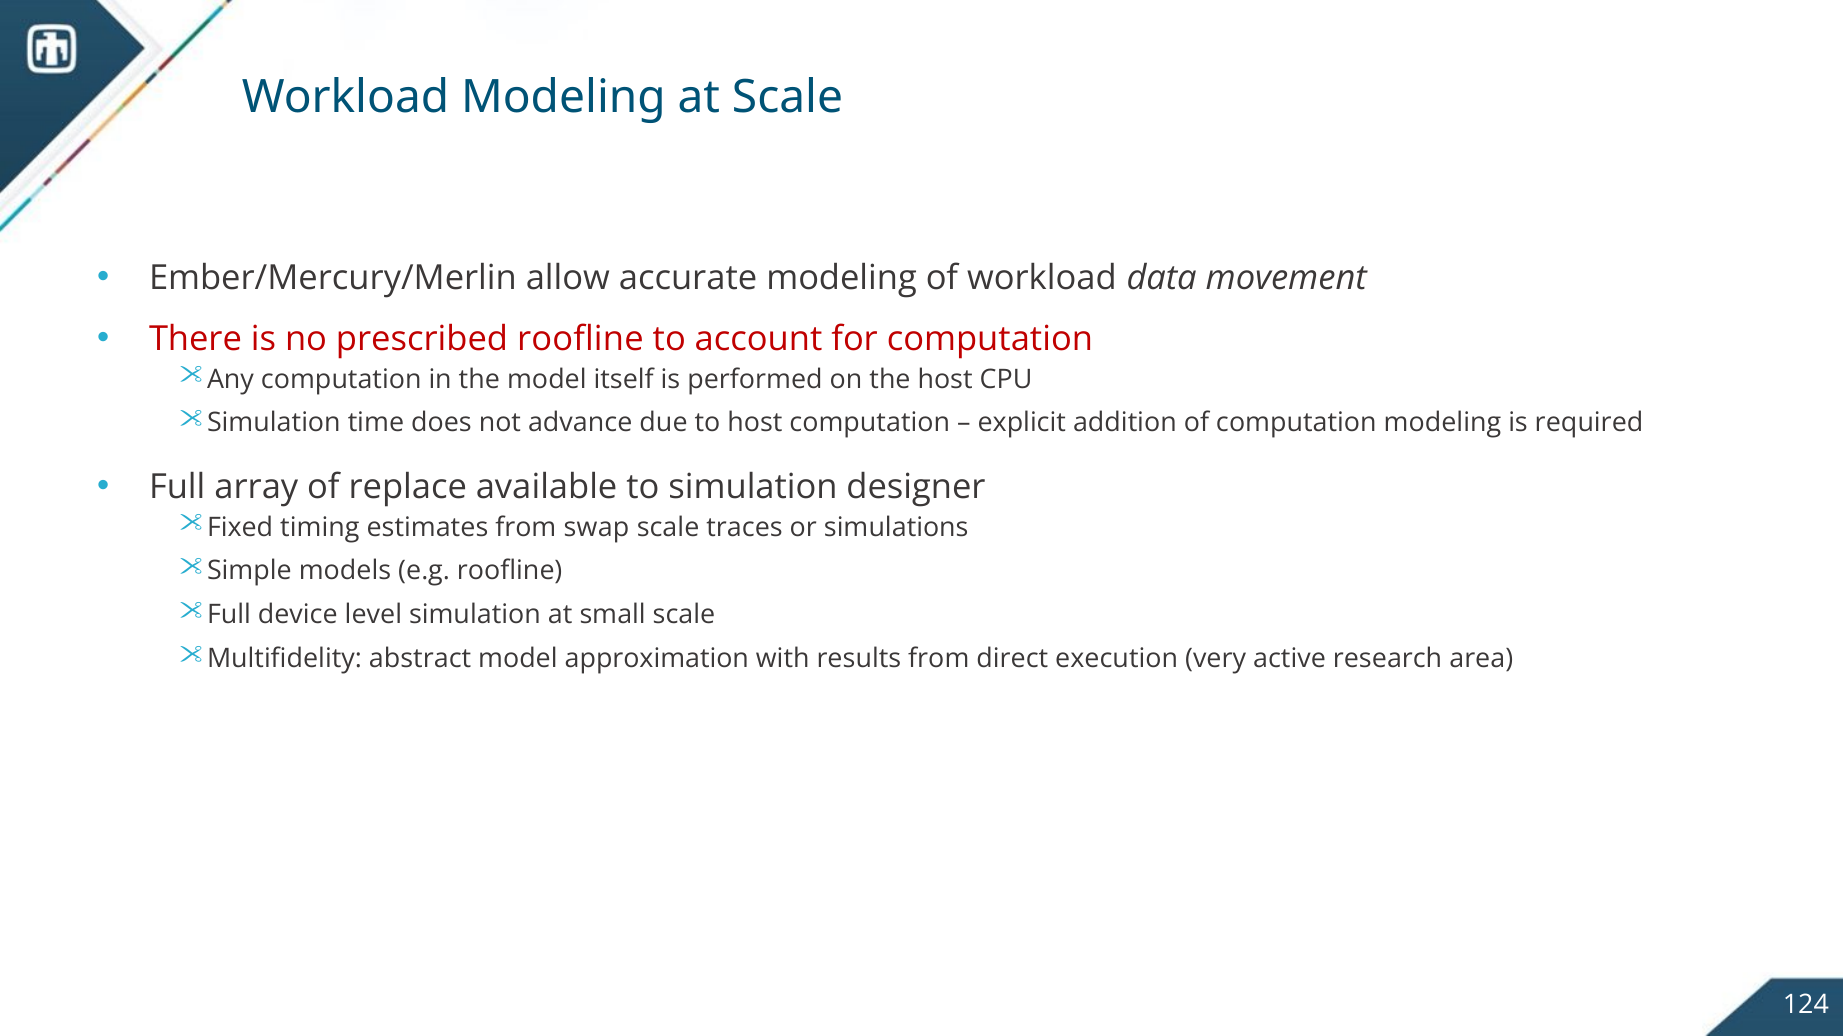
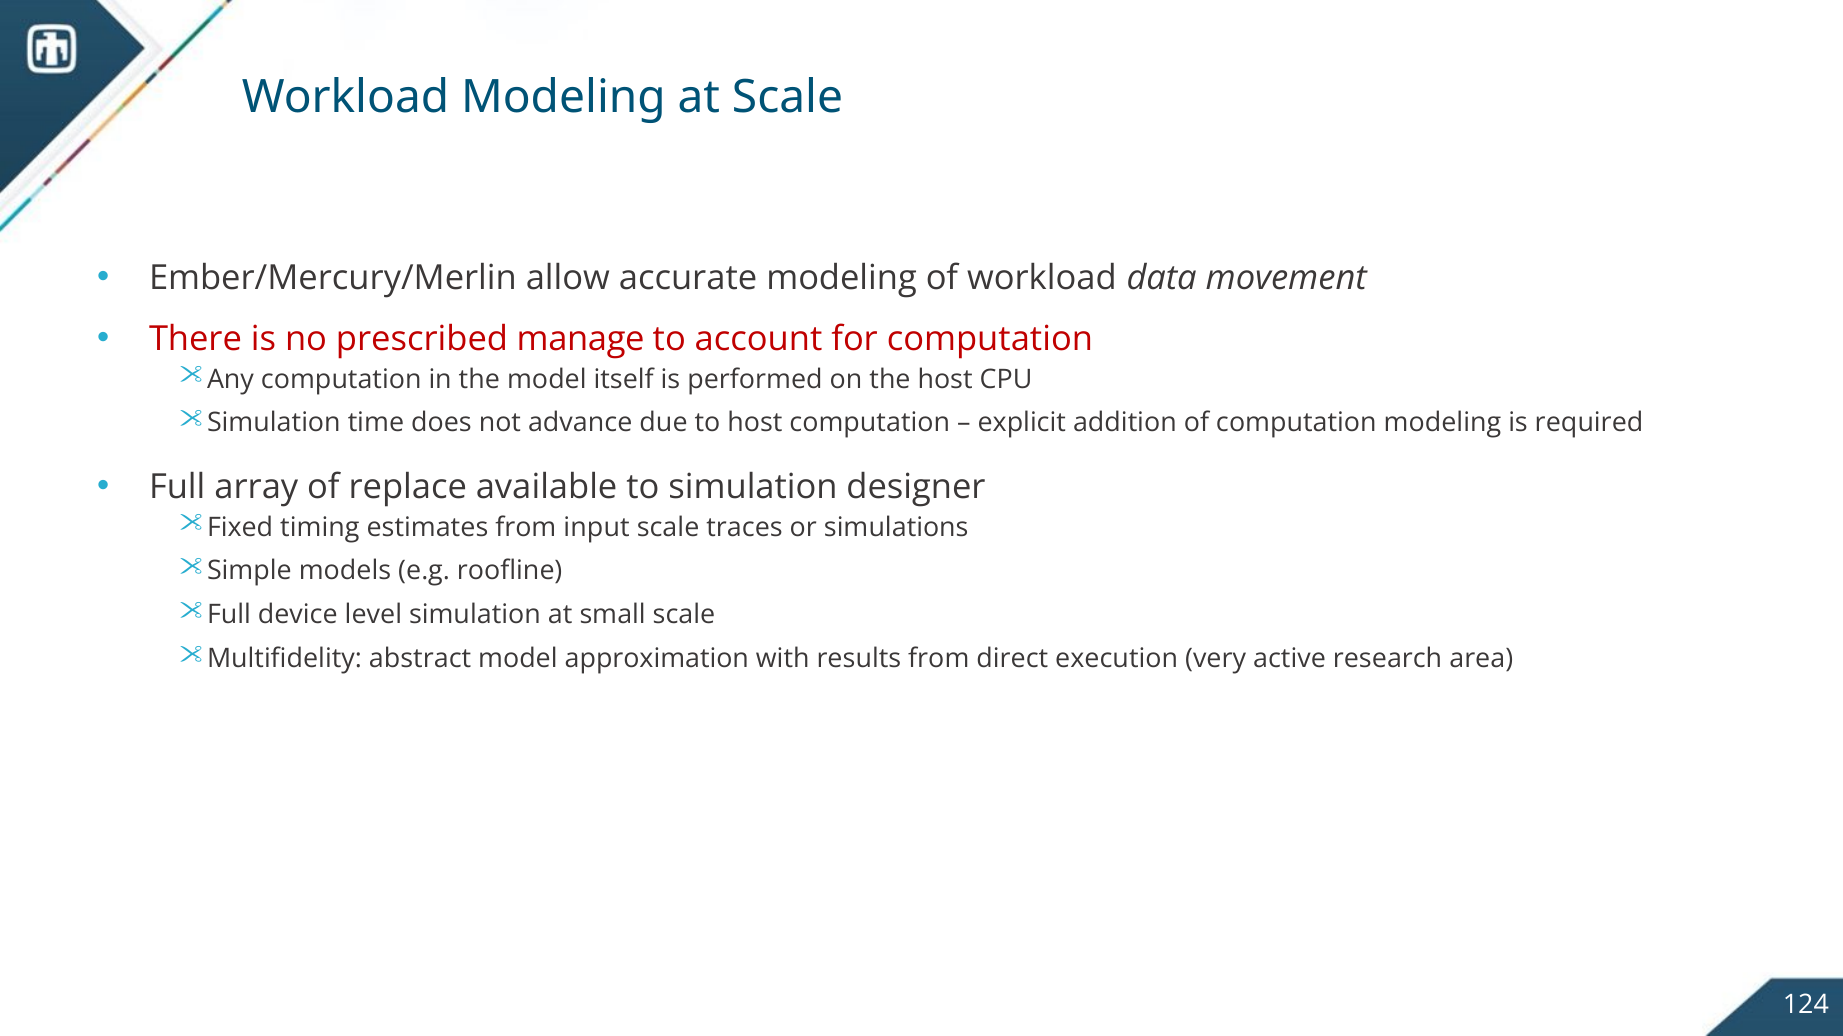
prescribed roofline: roofline -> manage
swap: swap -> input
